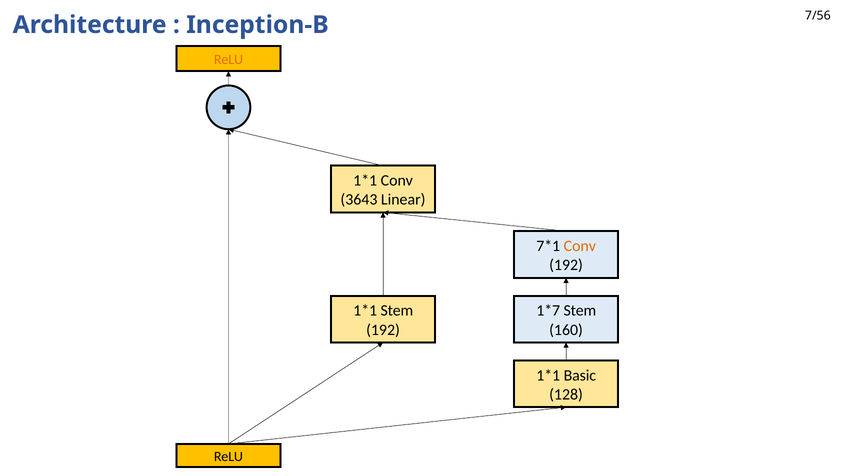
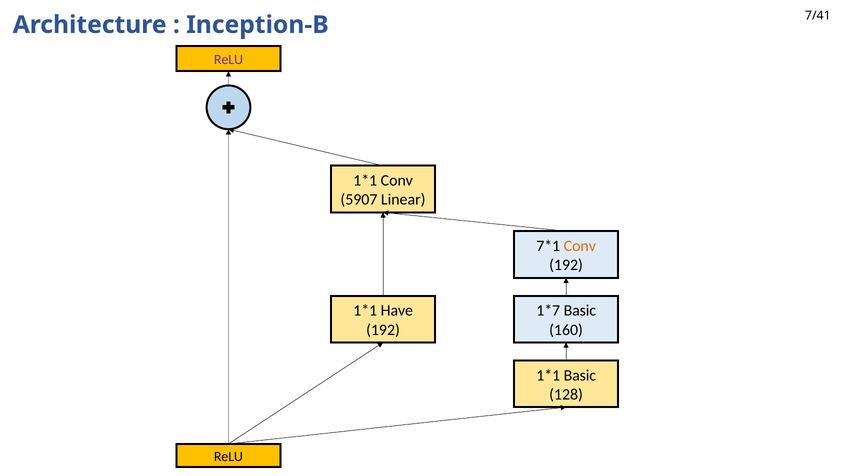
7/56: 7/56 -> 7/41
ReLU at (229, 60) colour: orange -> purple
3643: 3643 -> 5907
Stem at (397, 311): Stem -> Have
Stem at (580, 311): Stem -> Basic
